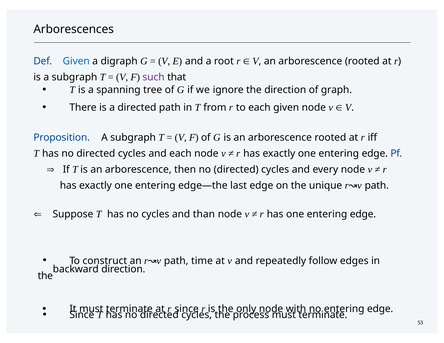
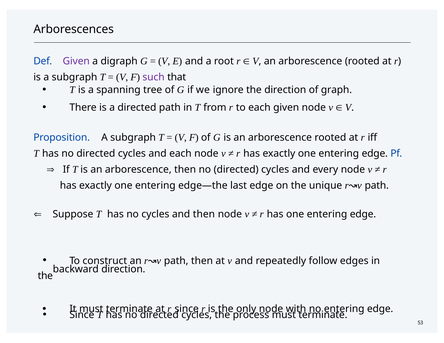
Given at (76, 61) colour: blue -> purple
and than: than -> then
path time: time -> then
